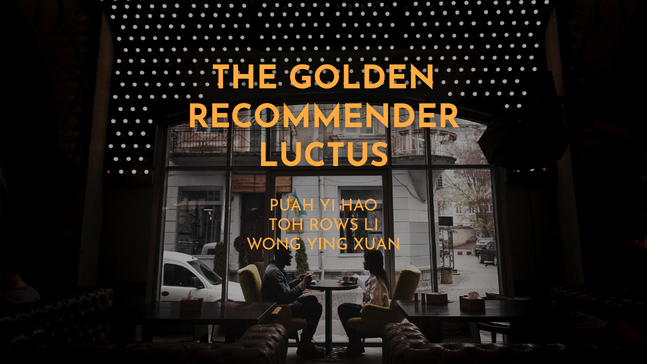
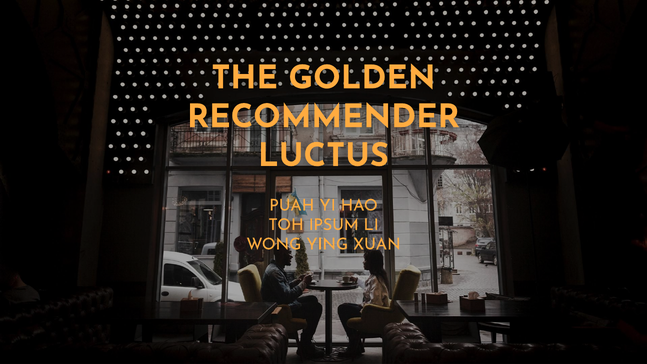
ROWS: ROWS -> IPSUM
